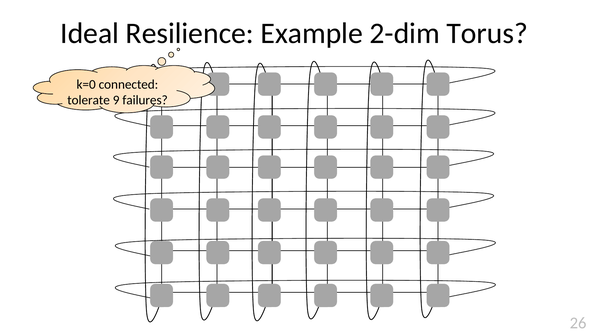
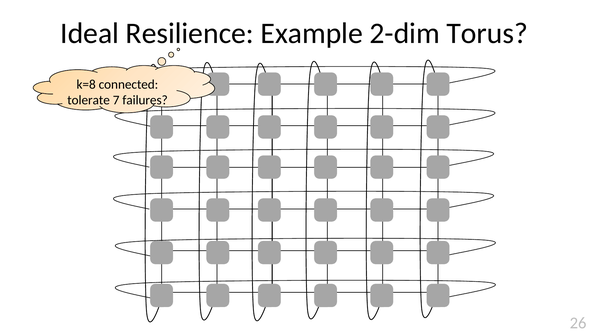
k=0: k=0 -> k=8
9: 9 -> 7
